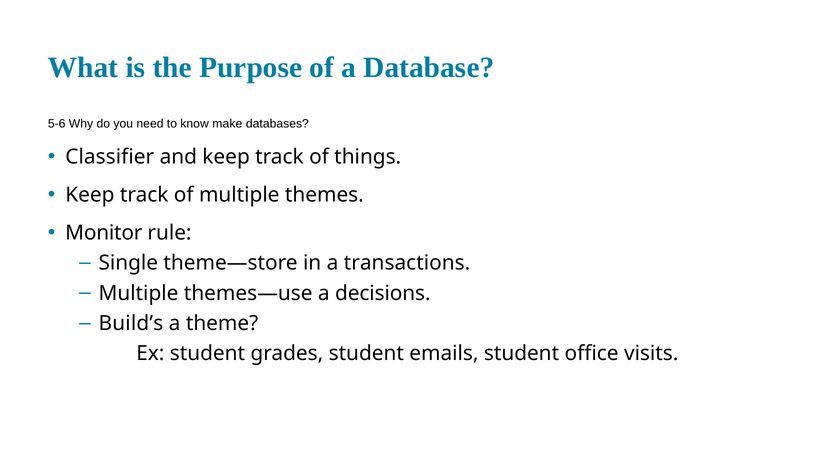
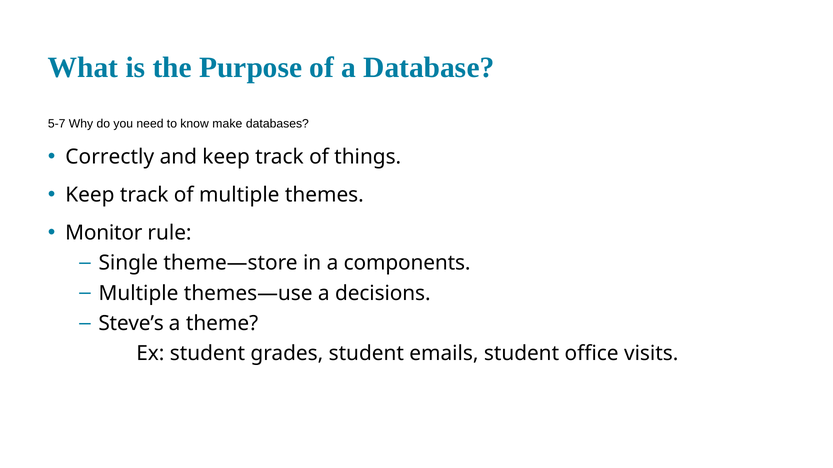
5-6: 5-6 -> 5-7
Classifier: Classifier -> Correctly
transactions: transactions -> components
Build’s: Build’s -> Steve’s
